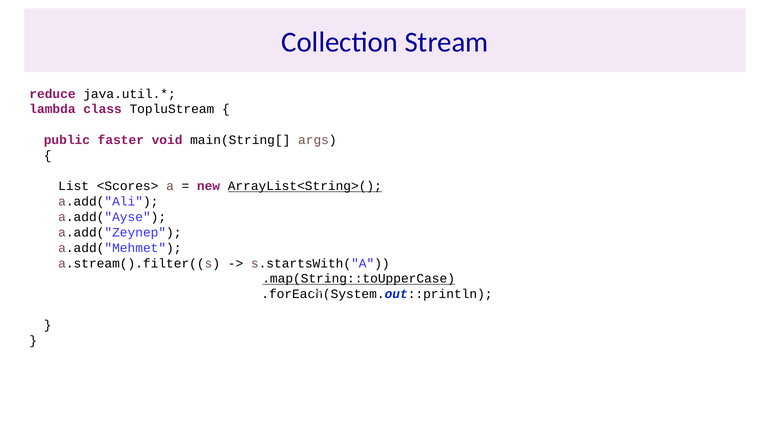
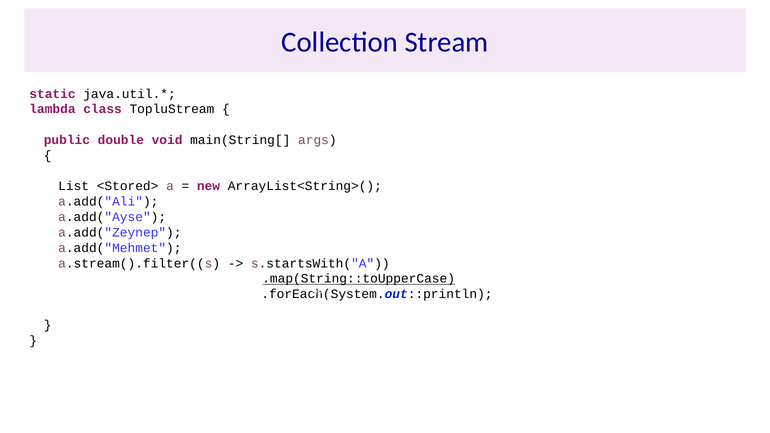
reduce: reduce -> static
faster: faster -> double
<Scores>: <Scores> -> <Stored>
ArrayList<String>( underline: present -> none
